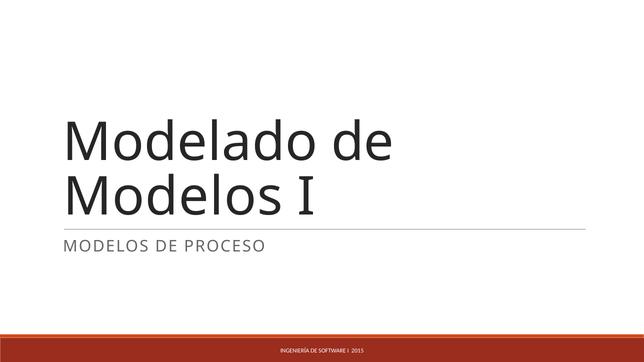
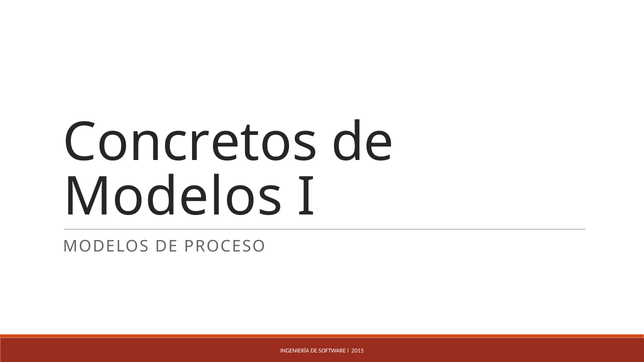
Modelado: Modelado -> Concretos
